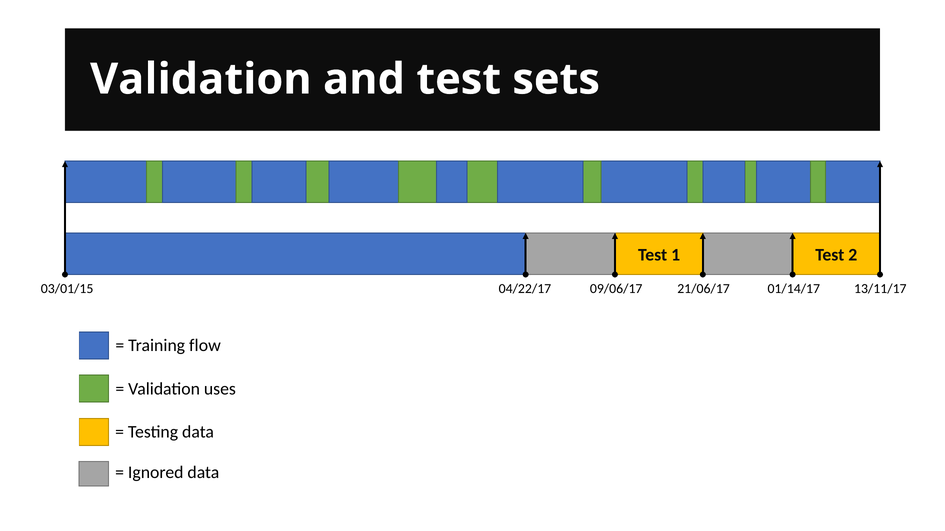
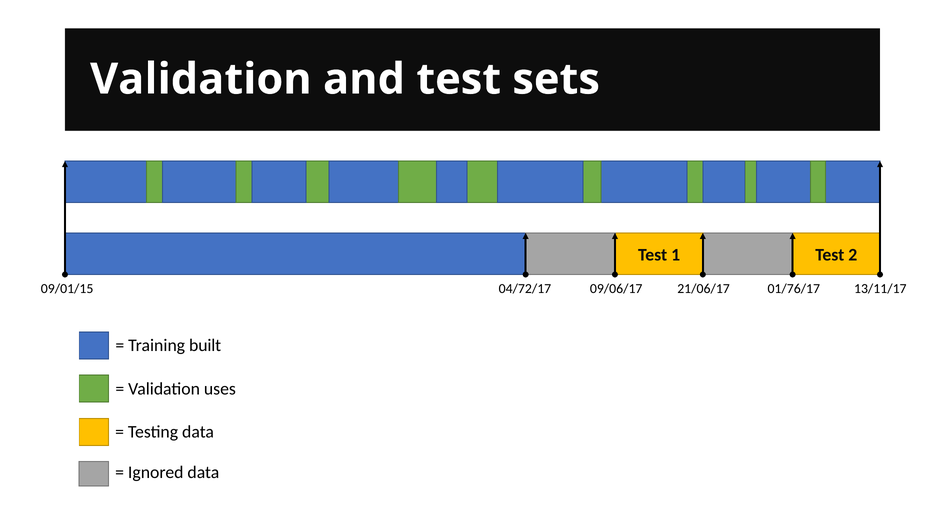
03/01/15: 03/01/15 -> 09/01/15
04/22/17: 04/22/17 -> 04/72/17
01/14/17: 01/14/17 -> 01/76/17
flow: flow -> built
